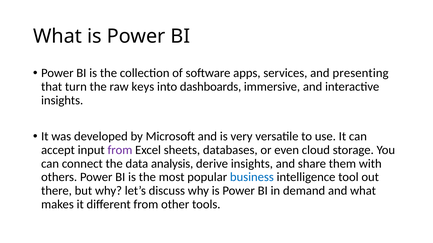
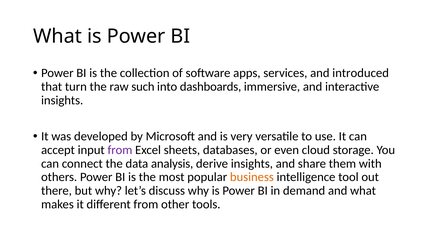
presenting: presenting -> introduced
keys: keys -> such
business colour: blue -> orange
